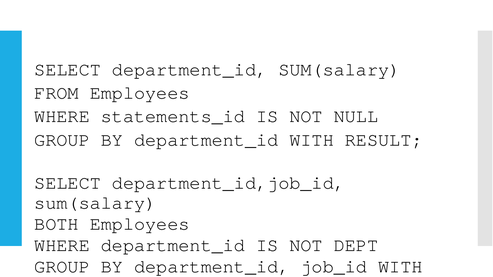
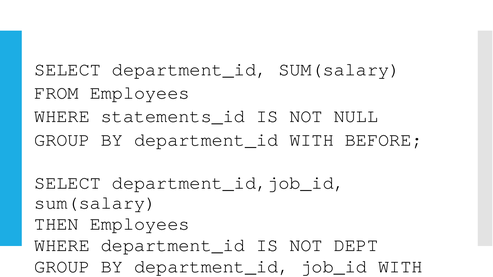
RESULT: RESULT -> BEFORE
BOTH: BOTH -> THEN
